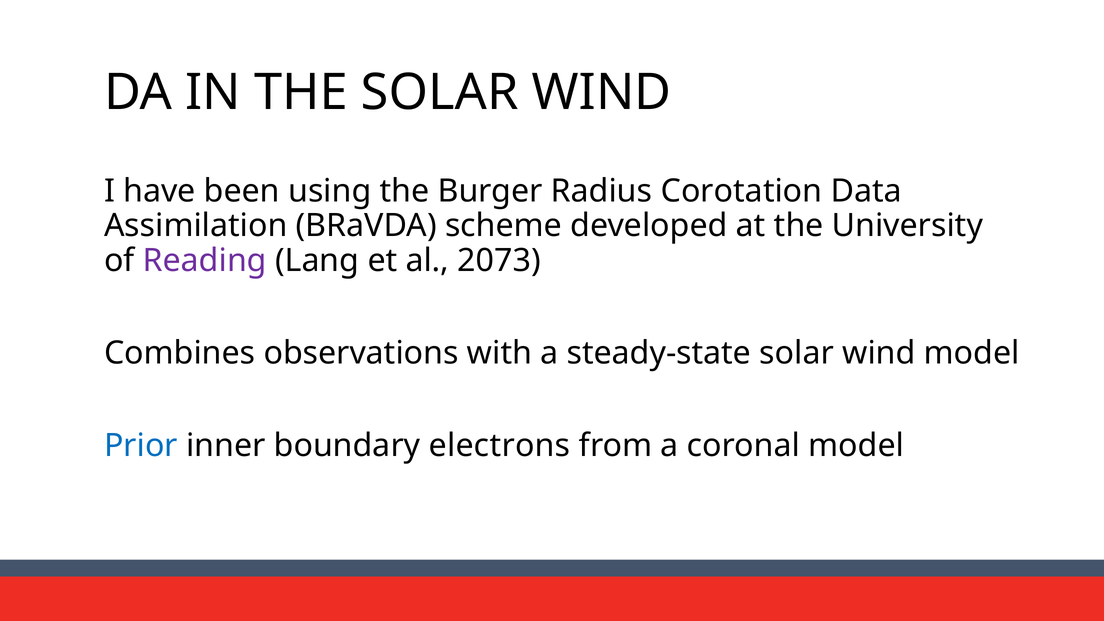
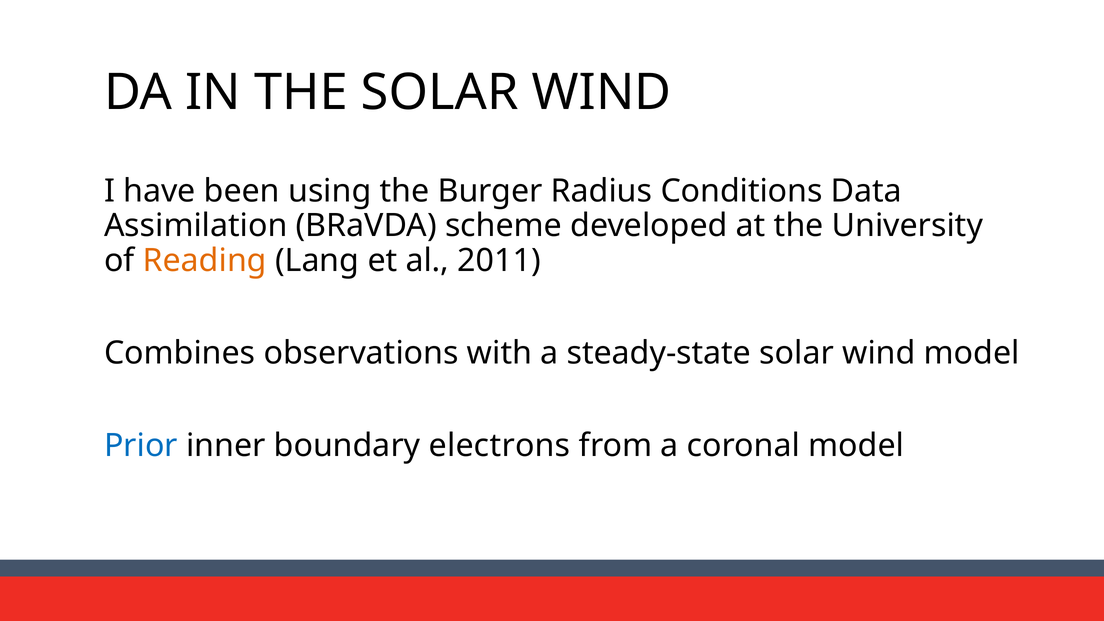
Corotation: Corotation -> Conditions
Reading colour: purple -> orange
2073: 2073 -> 2011
